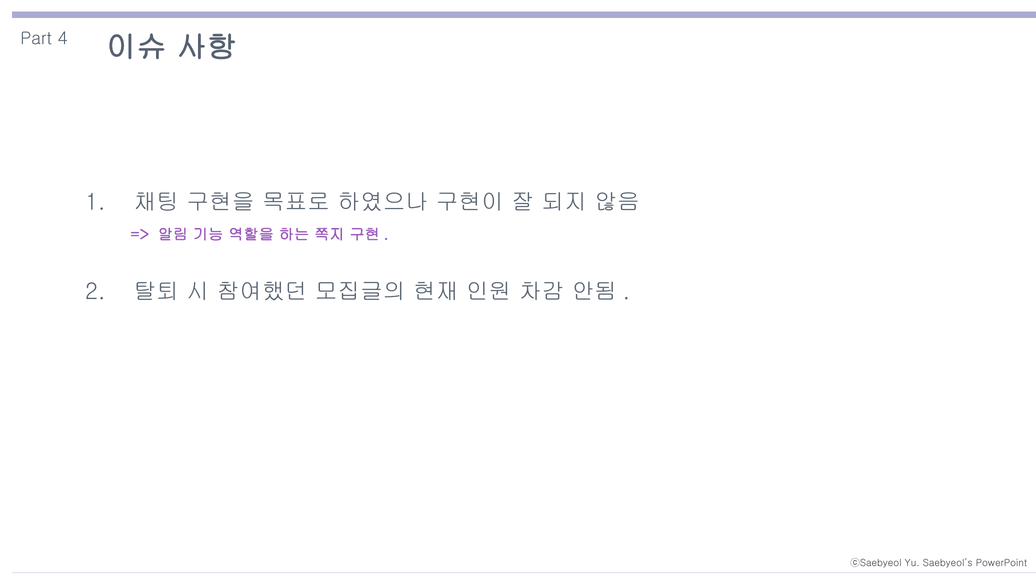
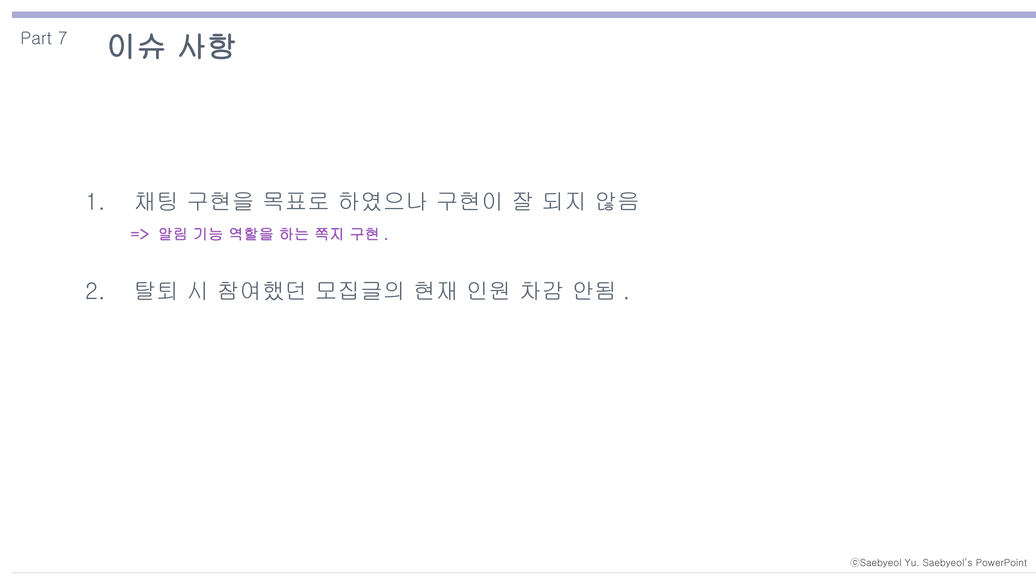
4: 4 -> 7
